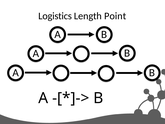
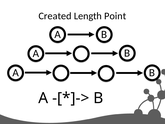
Logistics: Logistics -> Created
